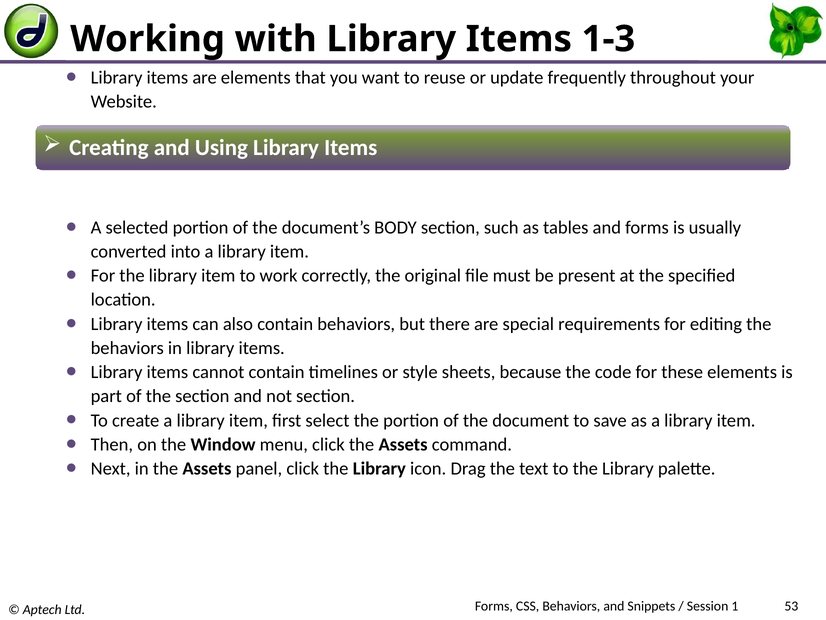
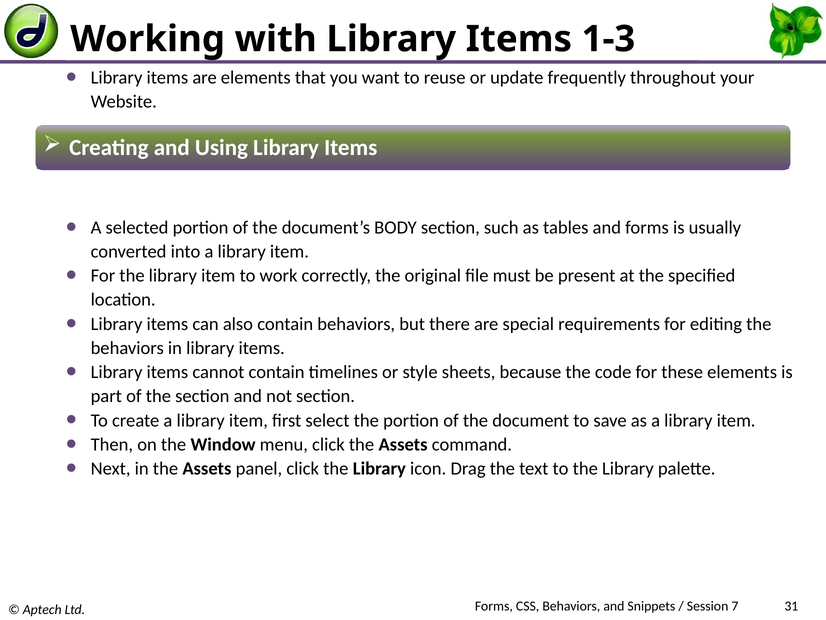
1: 1 -> 7
53: 53 -> 31
